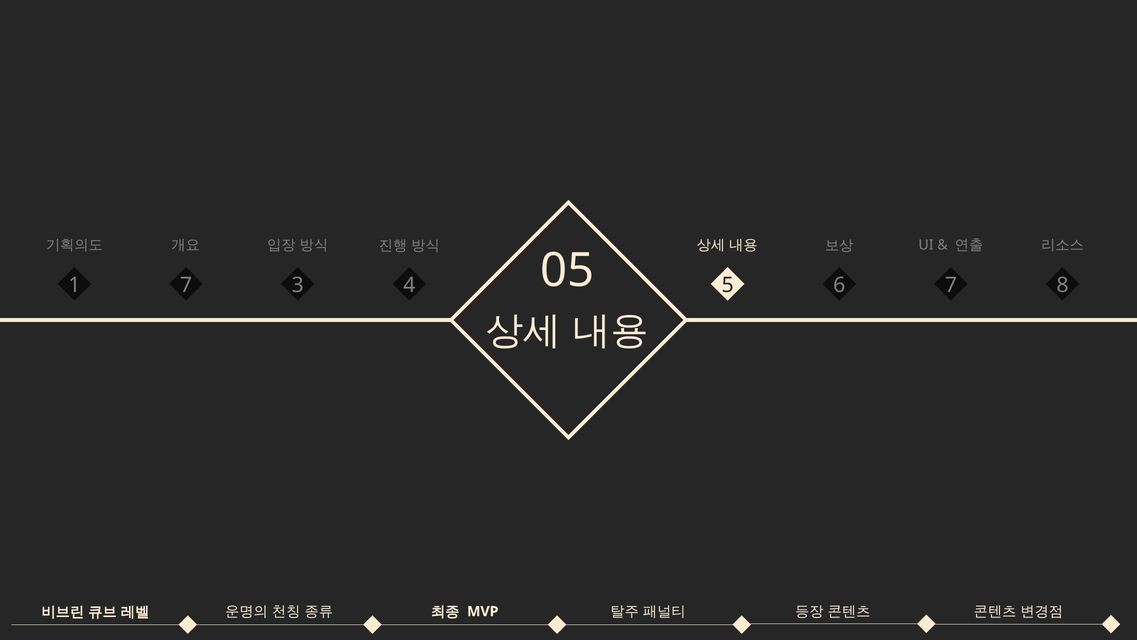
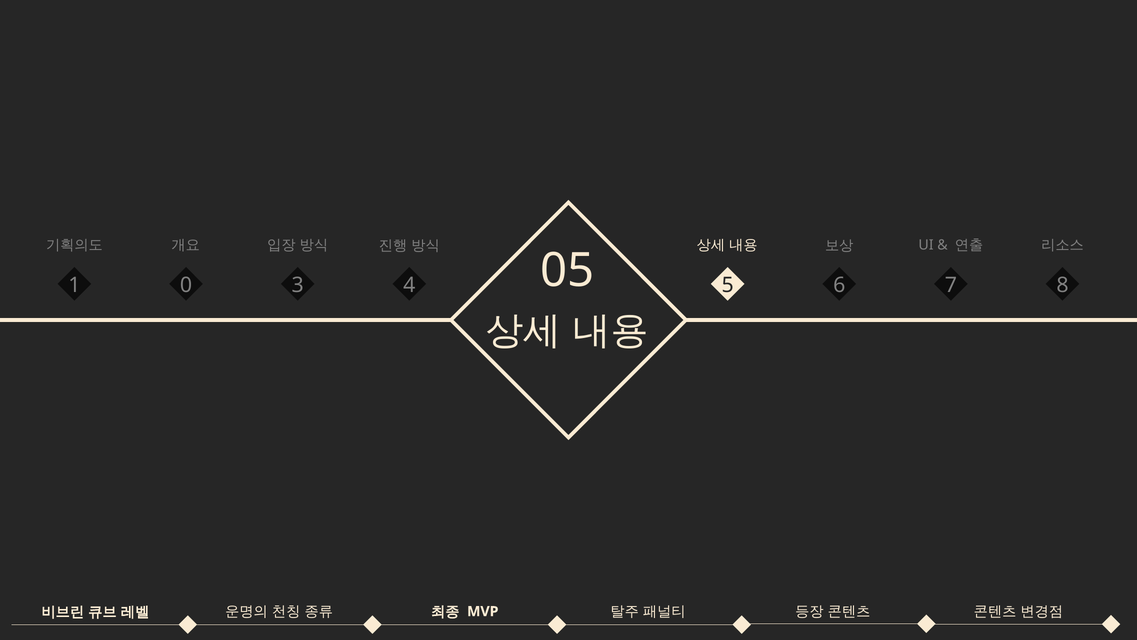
1 7: 7 -> 0
